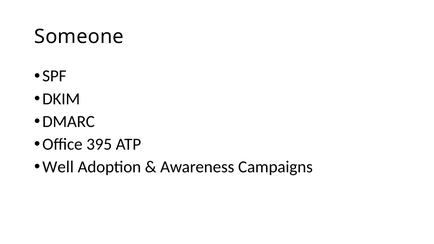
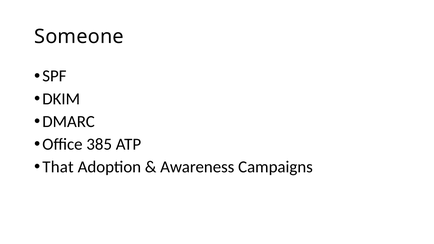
395: 395 -> 385
Well: Well -> That
